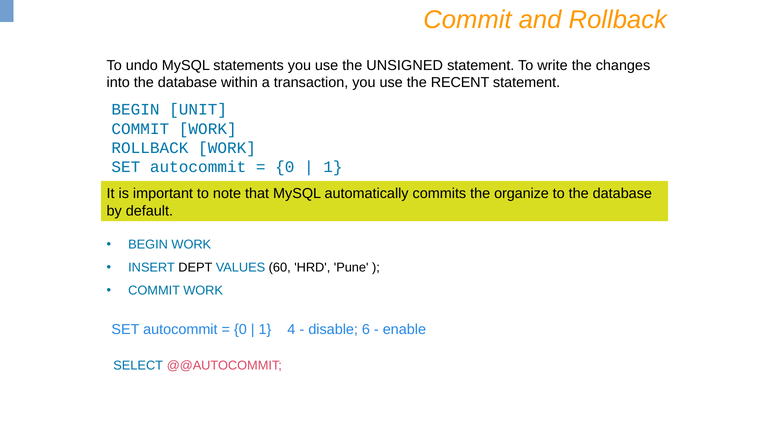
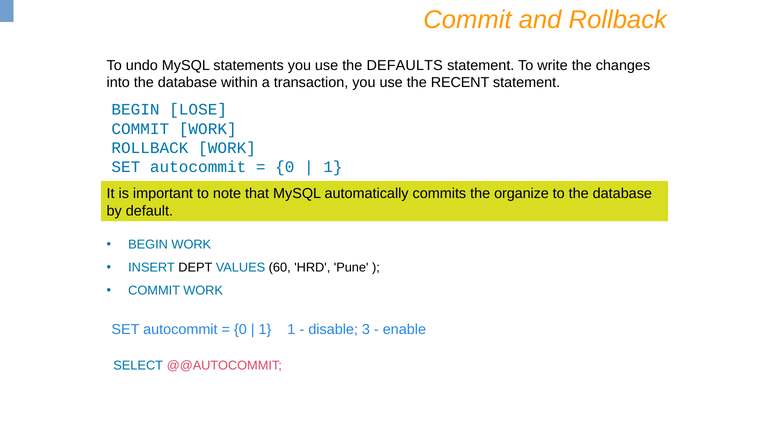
UNSIGNED: UNSIGNED -> DEFAULTS
UNIT: UNIT -> LOSE
1 4: 4 -> 1
6: 6 -> 3
